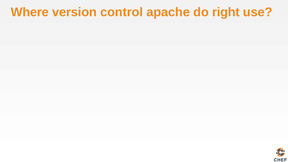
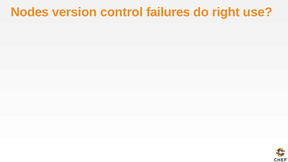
Where: Where -> Nodes
apache: apache -> failures
